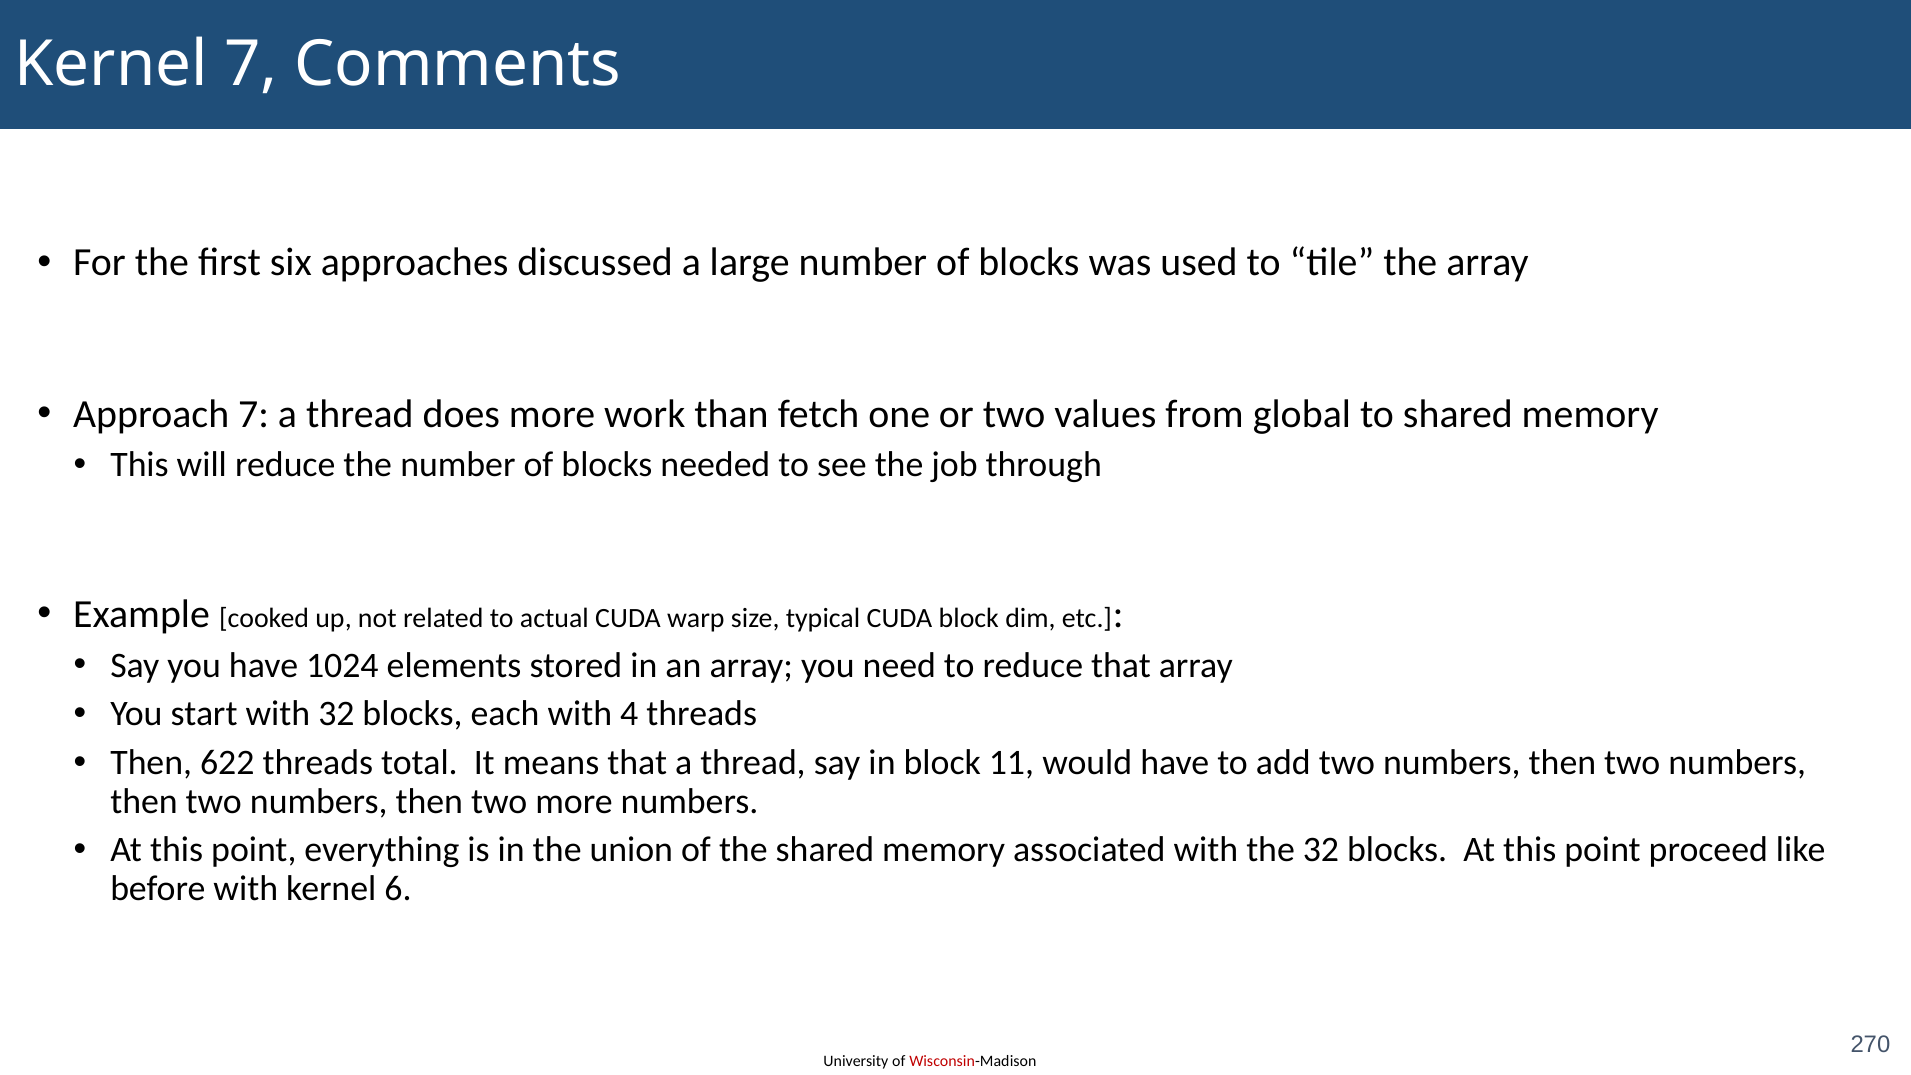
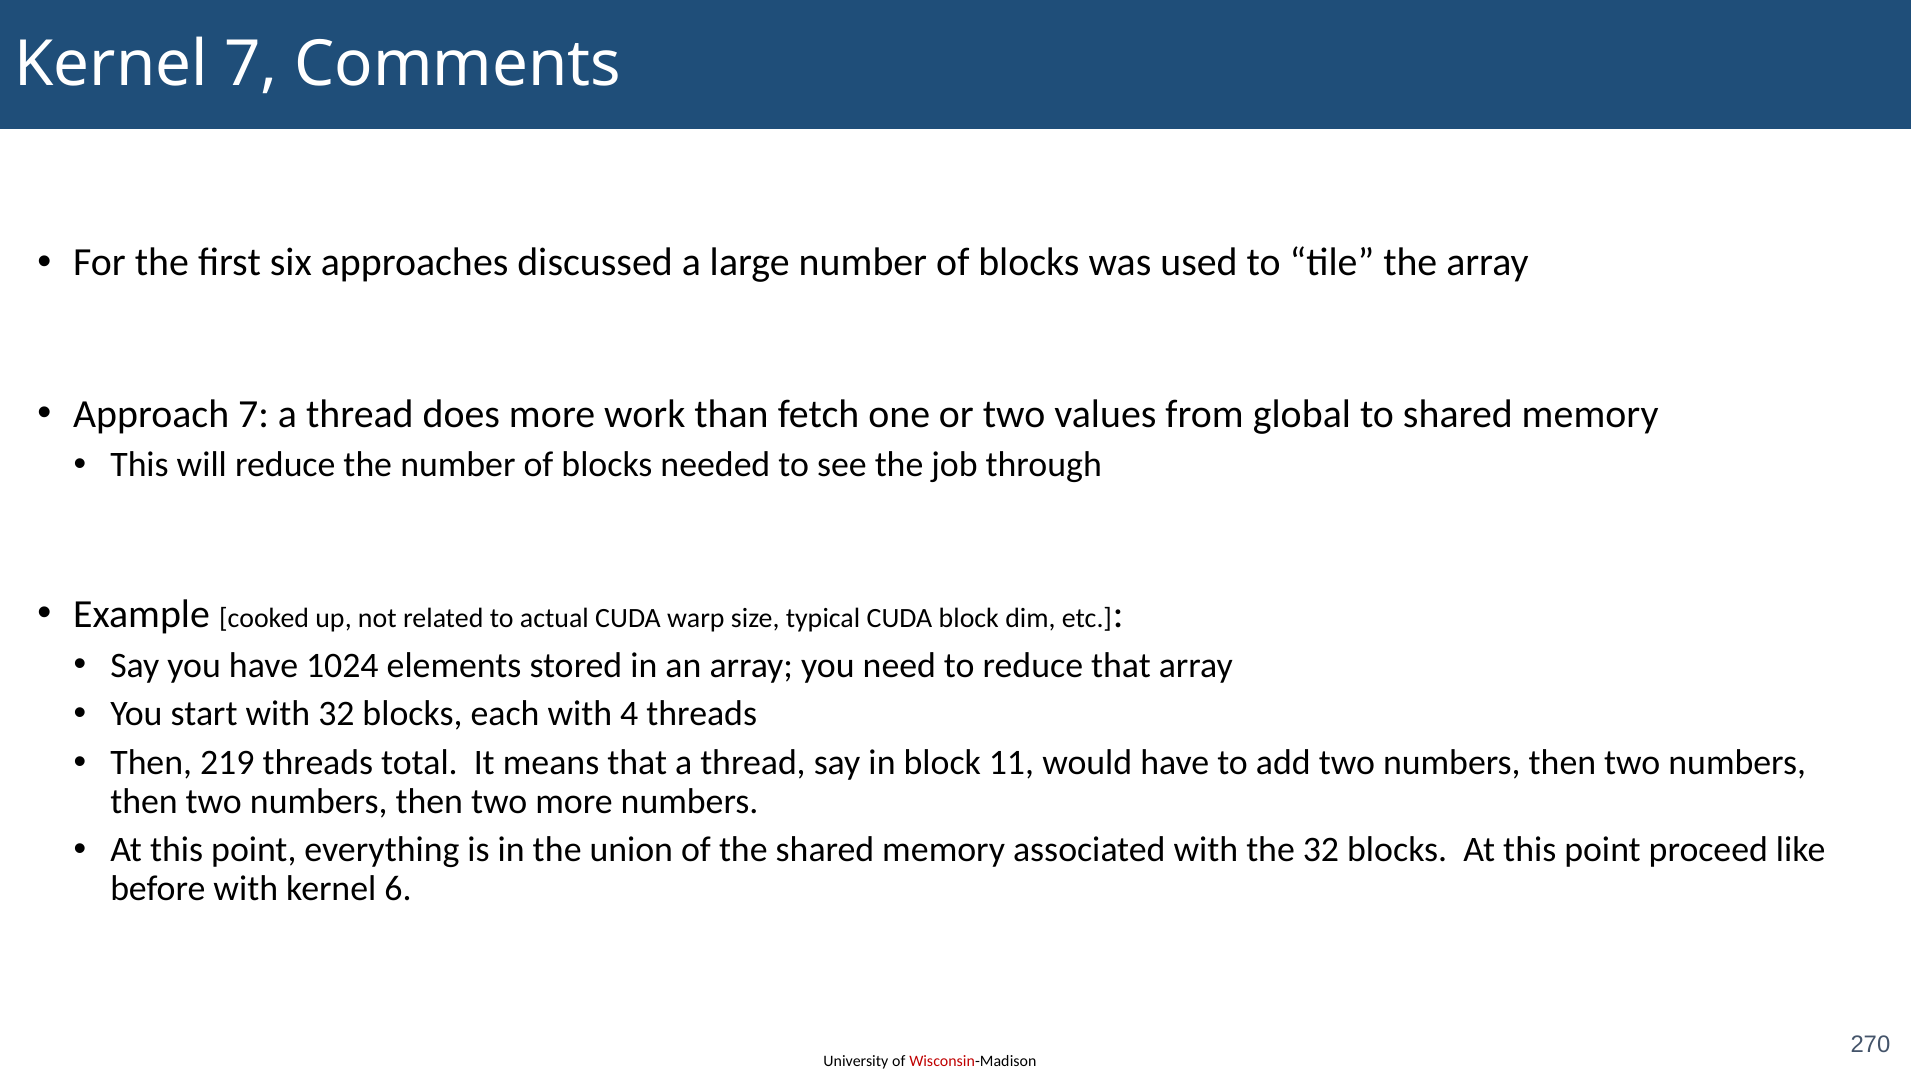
622: 622 -> 219
